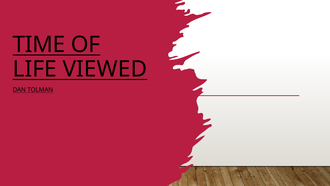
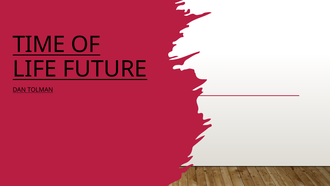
VIEWED: VIEWED -> FUTURE
